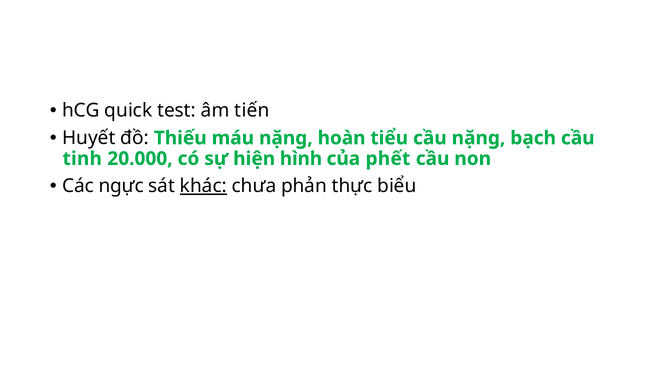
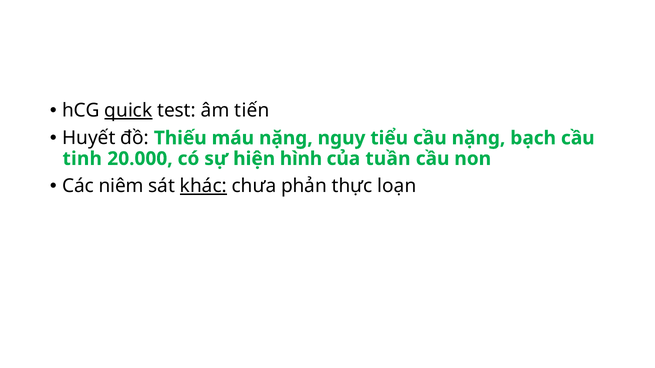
quick underline: none -> present
hoàn: hoàn -> nguy
phết: phết -> tuần
ngực: ngực -> niêm
biểu: biểu -> loạn
